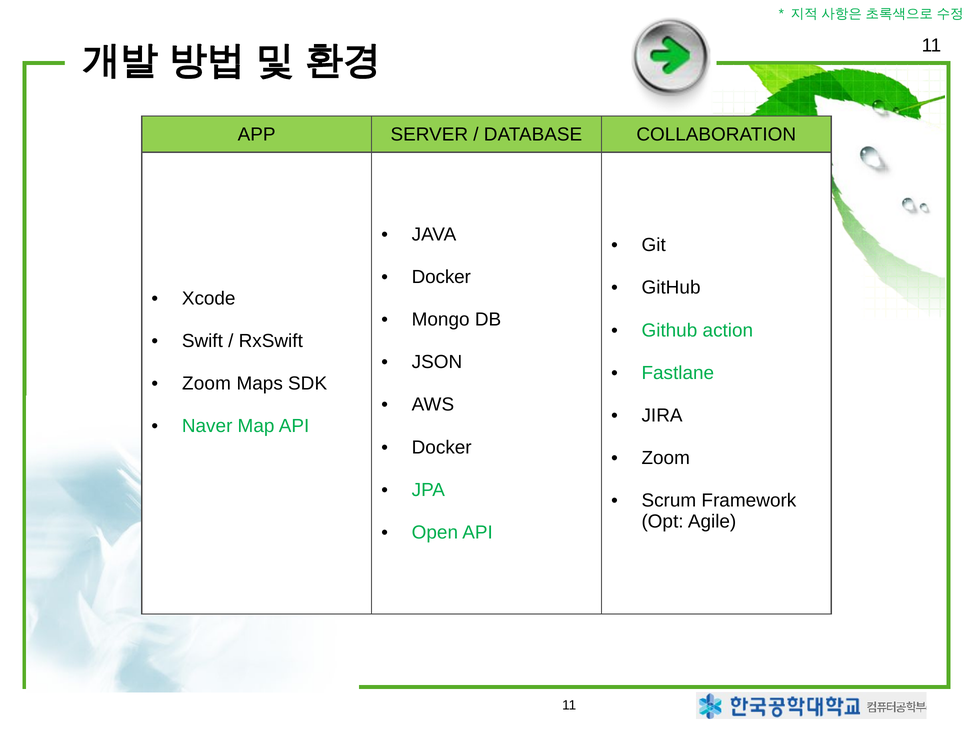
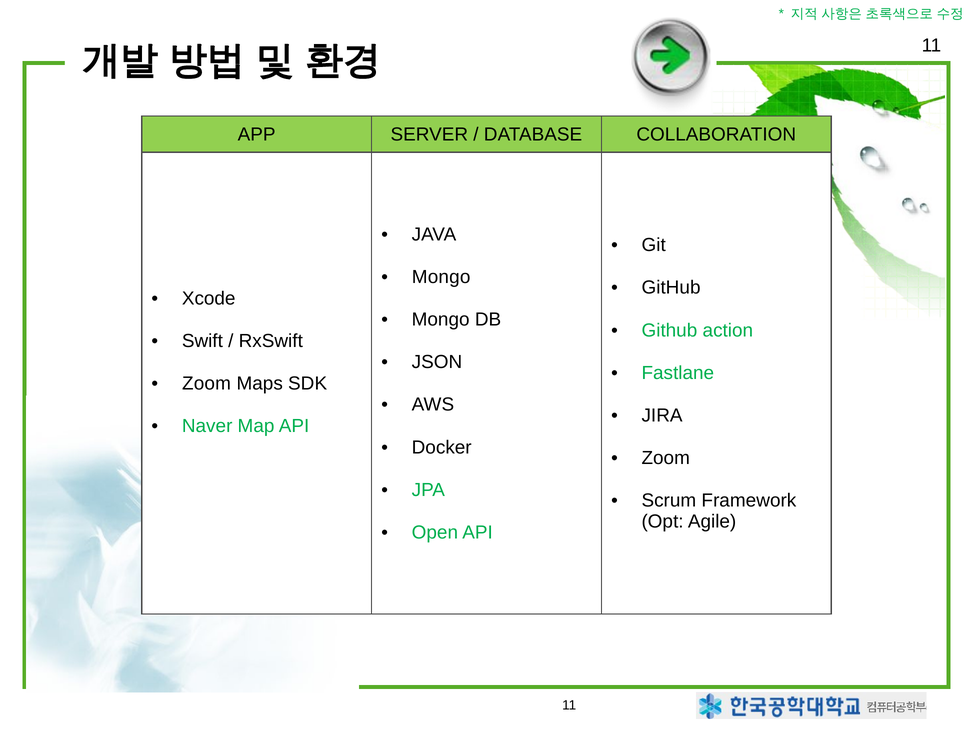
Docker at (441, 277): Docker -> Mongo
